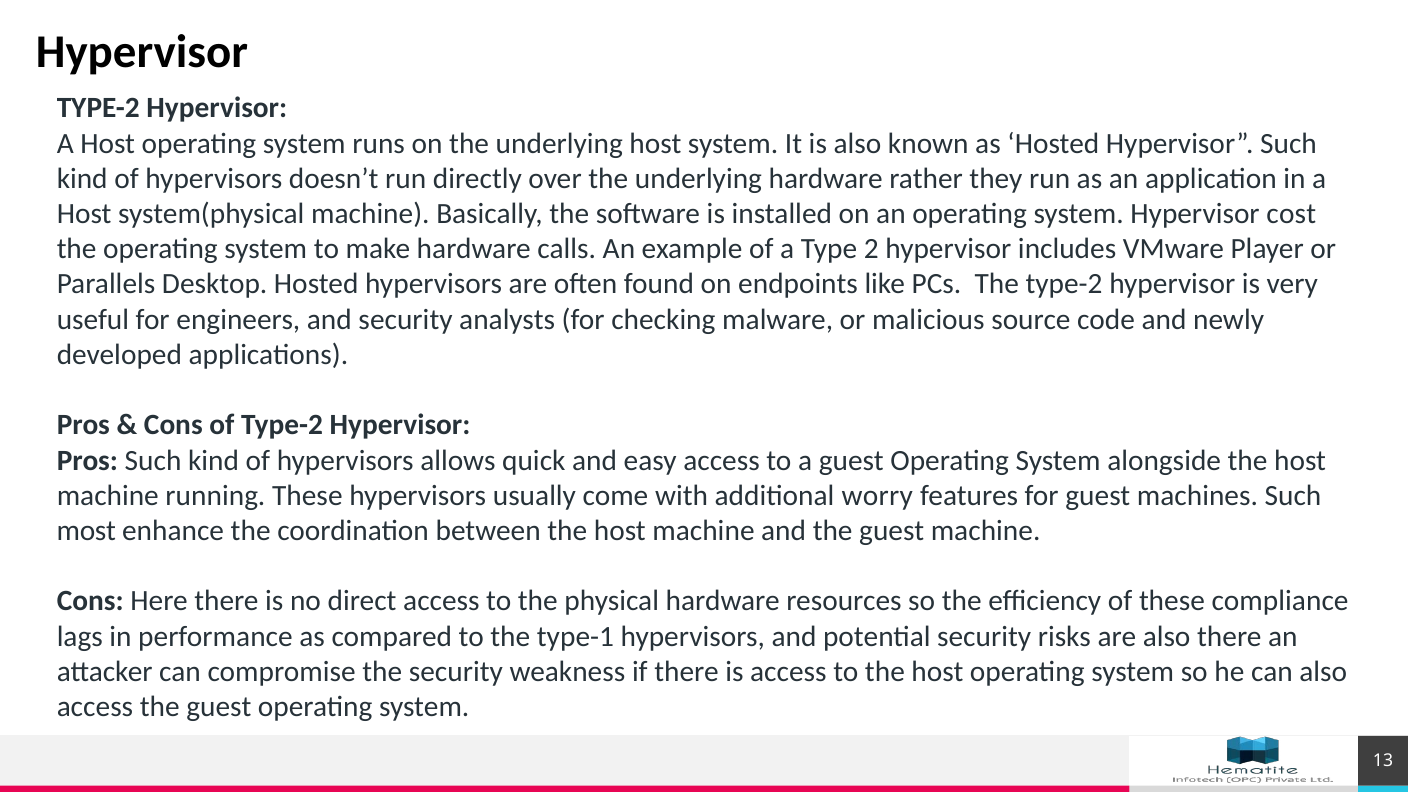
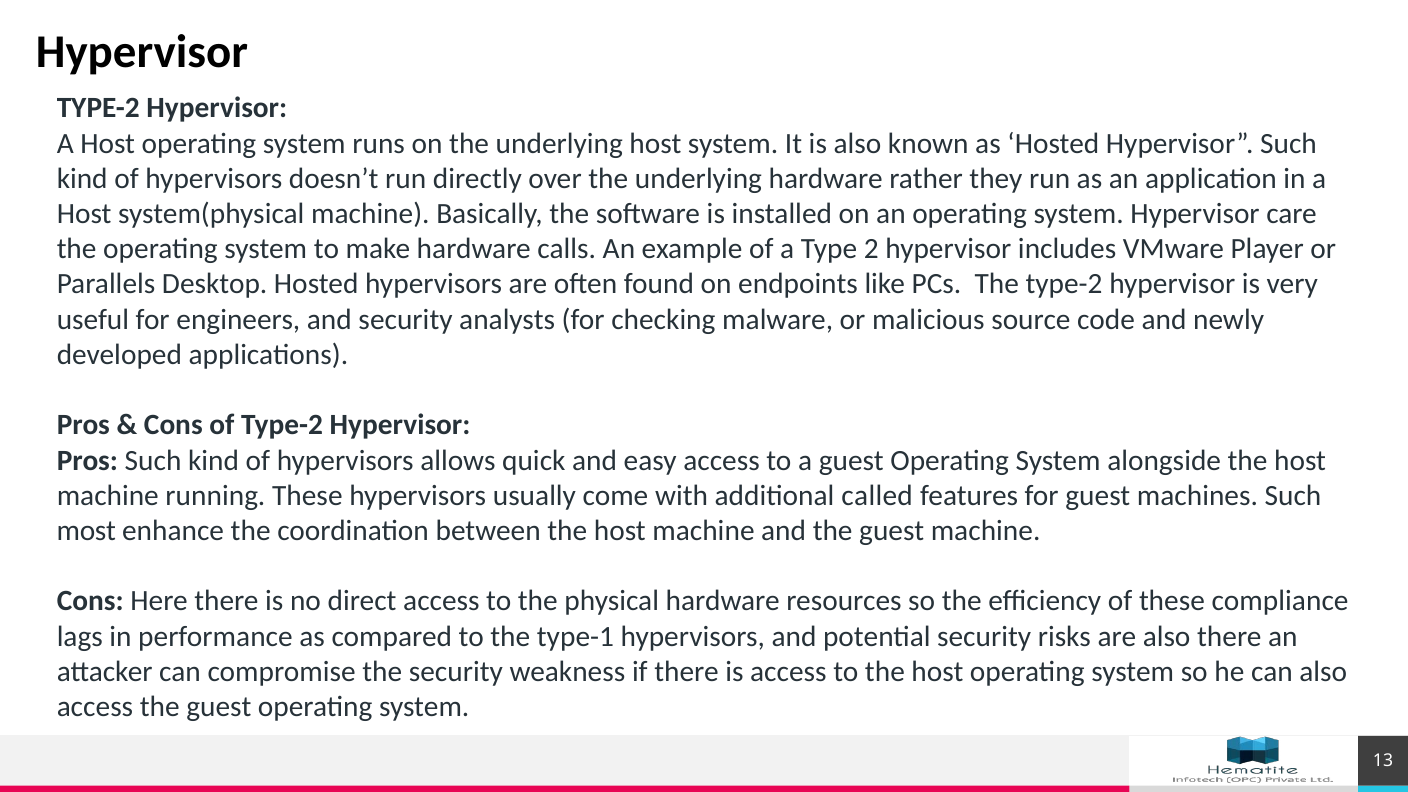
cost: cost -> care
worry: worry -> called
